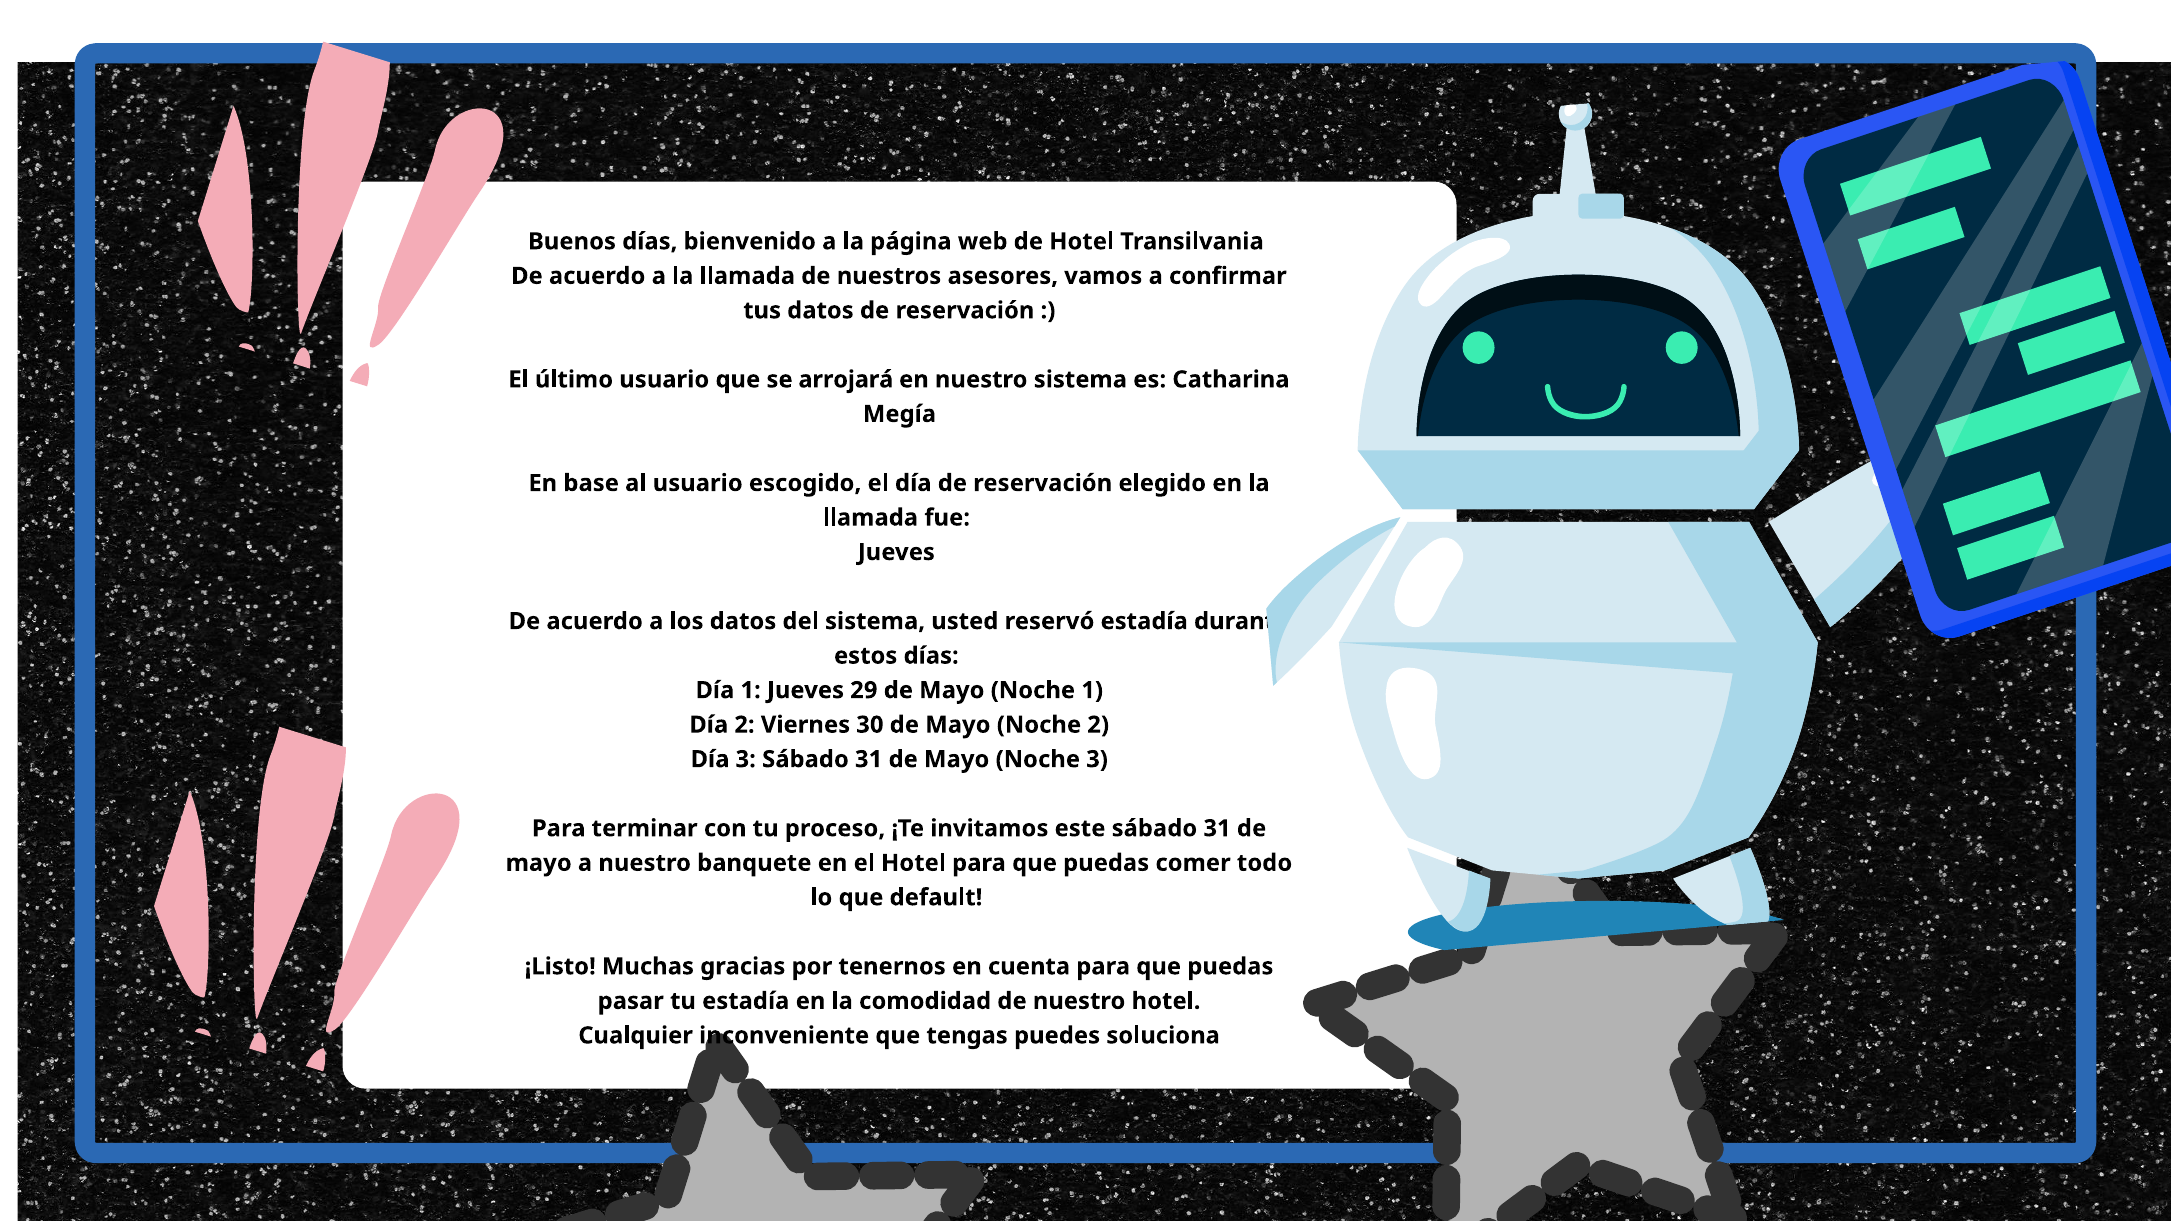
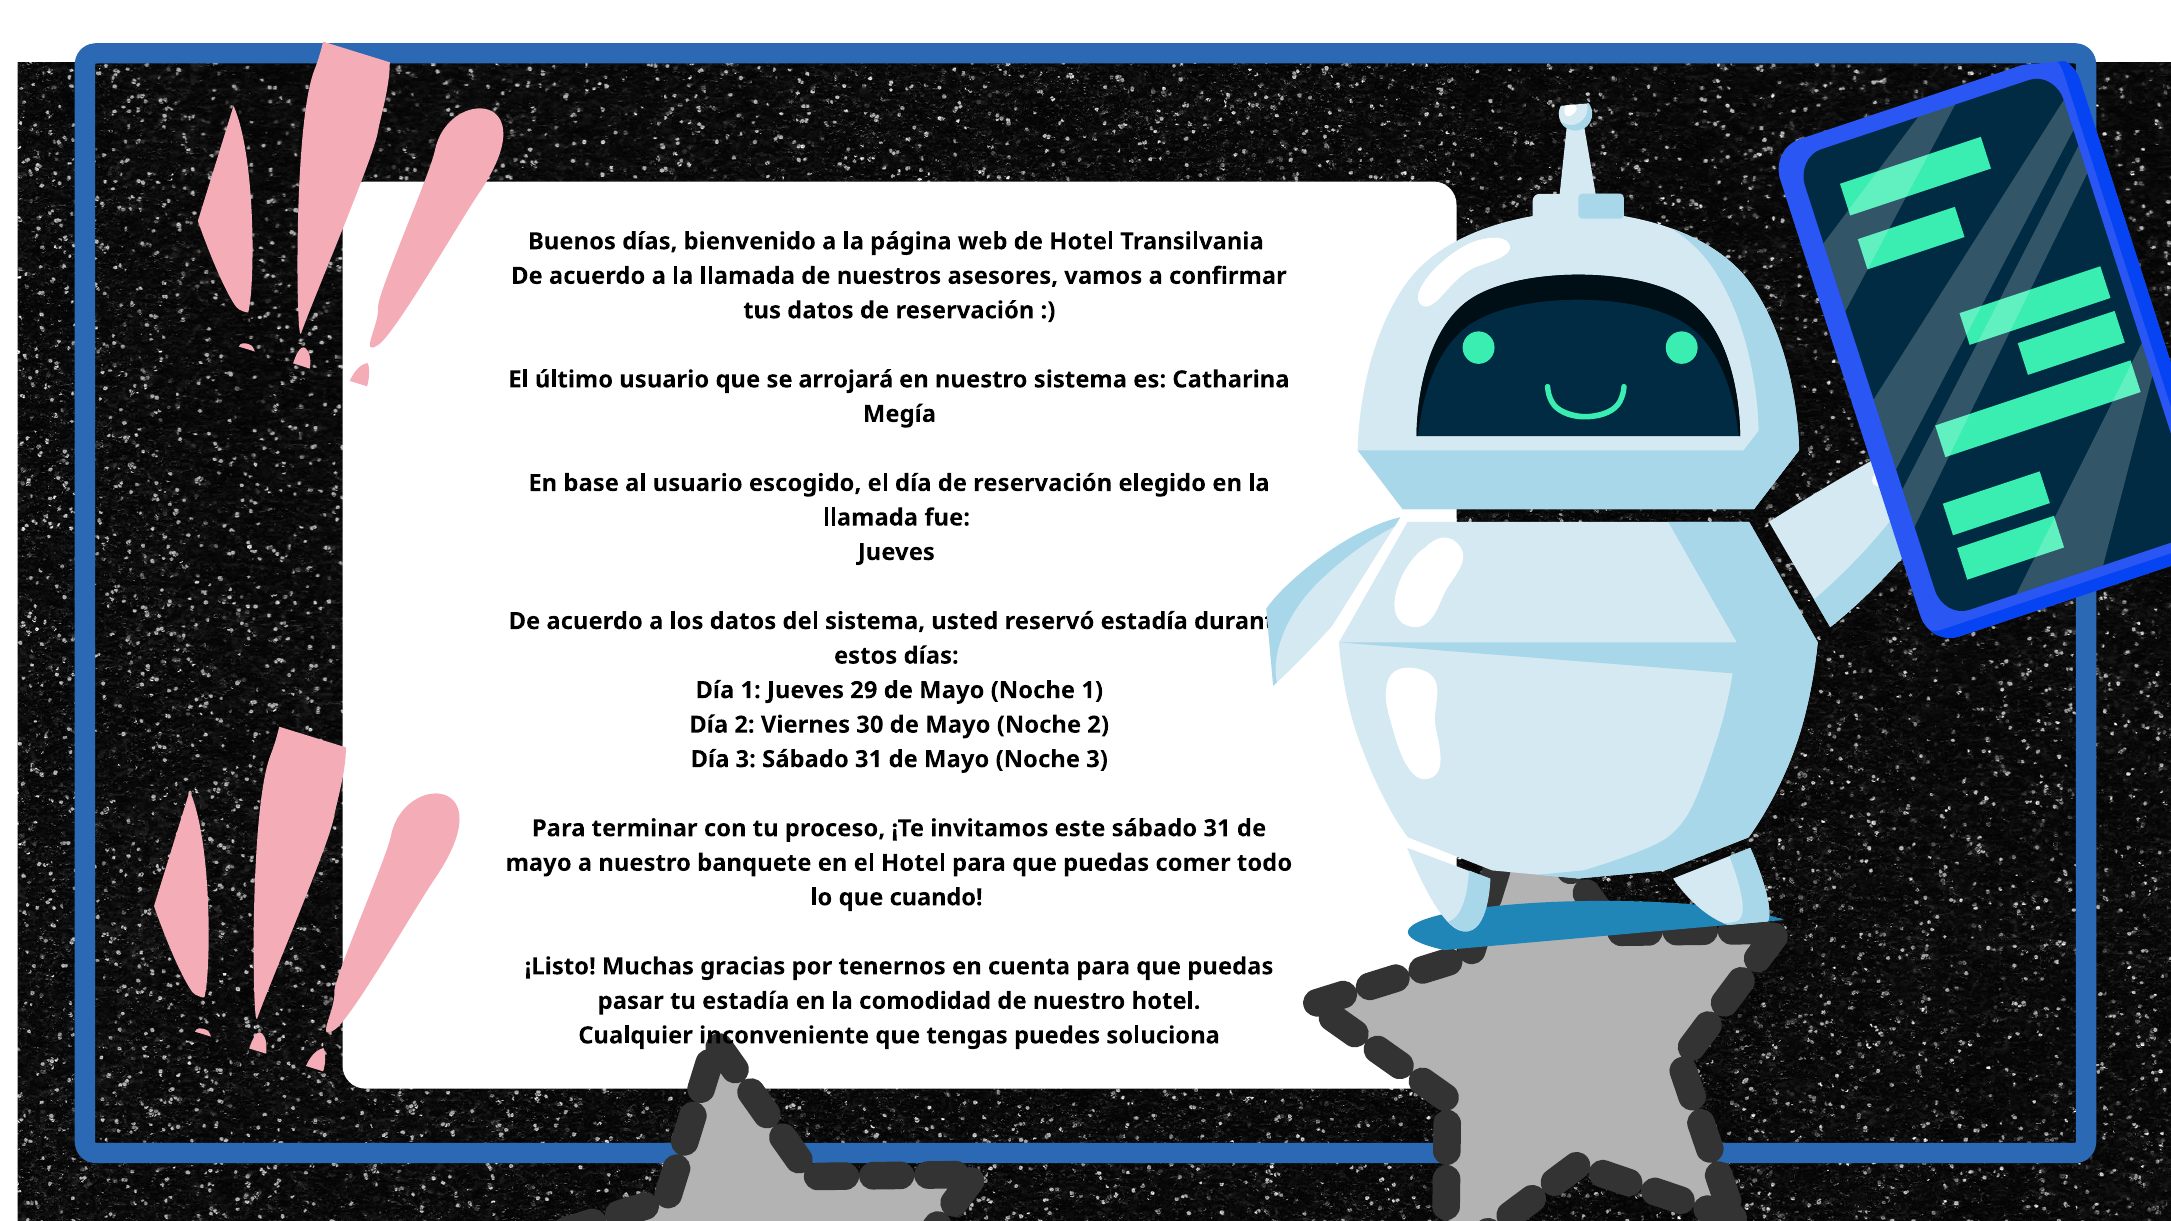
default: default -> cuando
